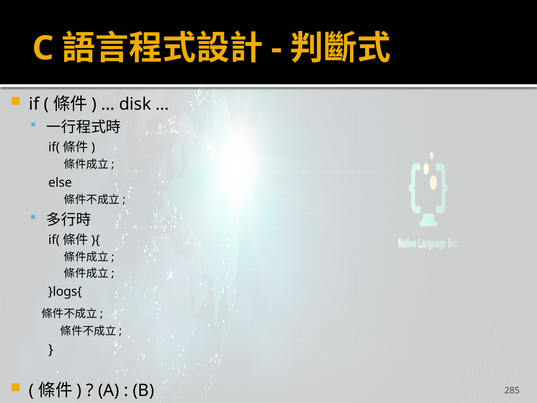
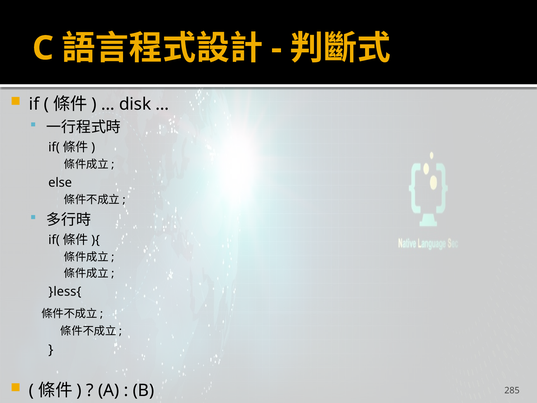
}logs{: }logs{ -> }less{
